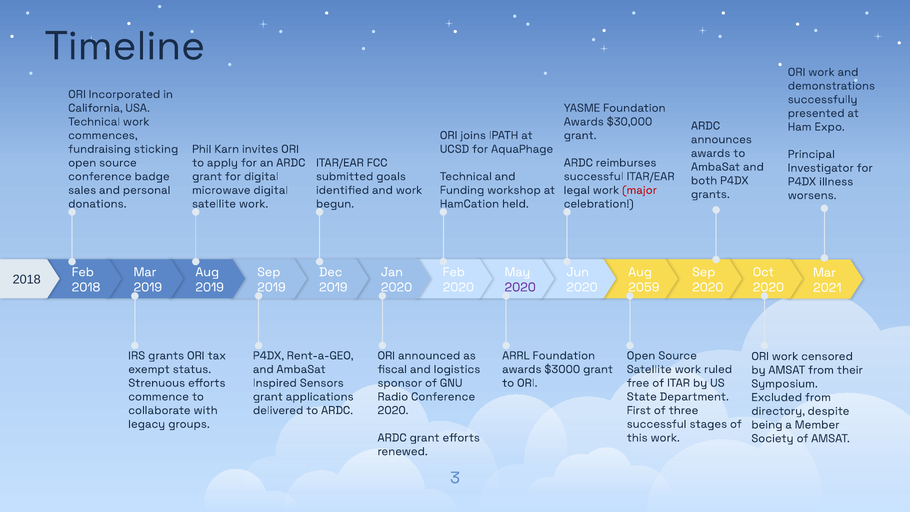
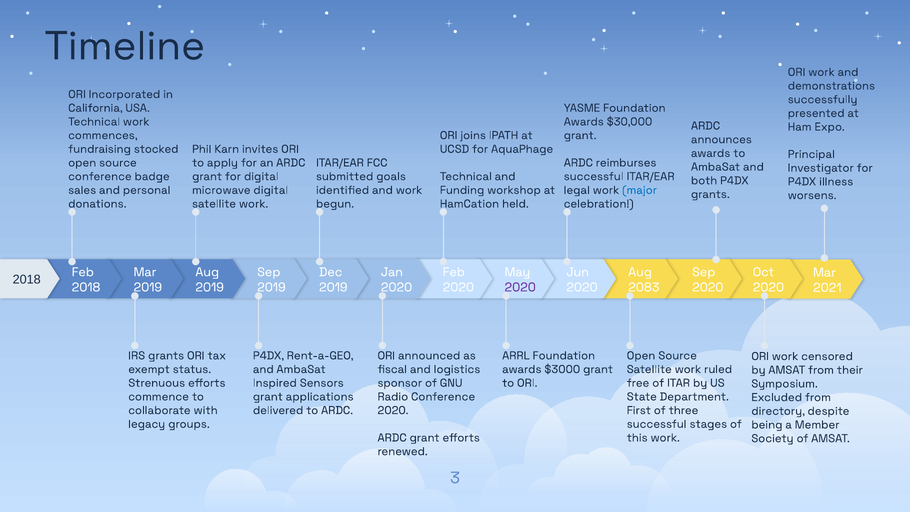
sticking: sticking -> stocked
major colour: red -> blue
2059: 2059 -> 2083
